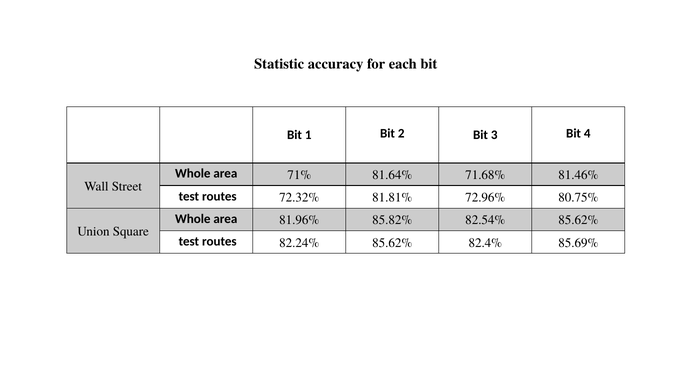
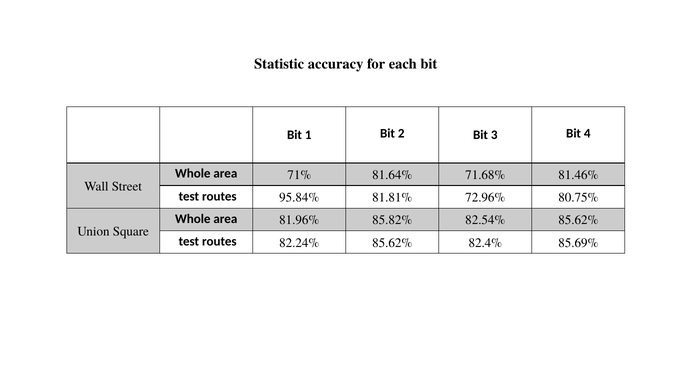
72.32%: 72.32% -> 95.84%
